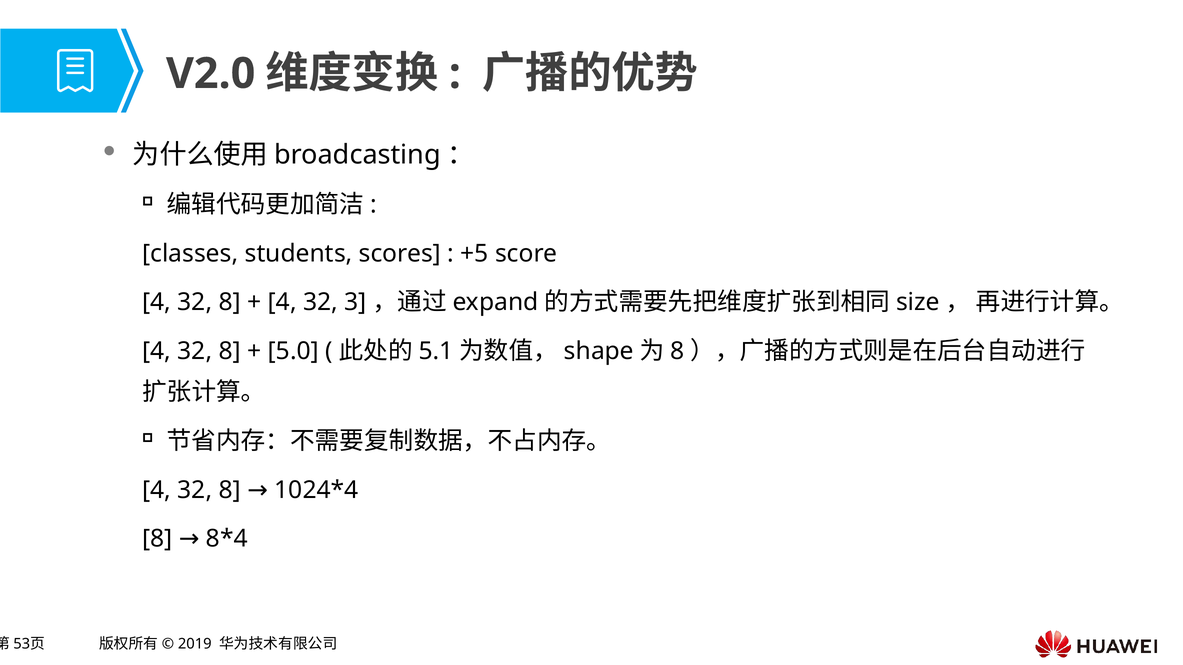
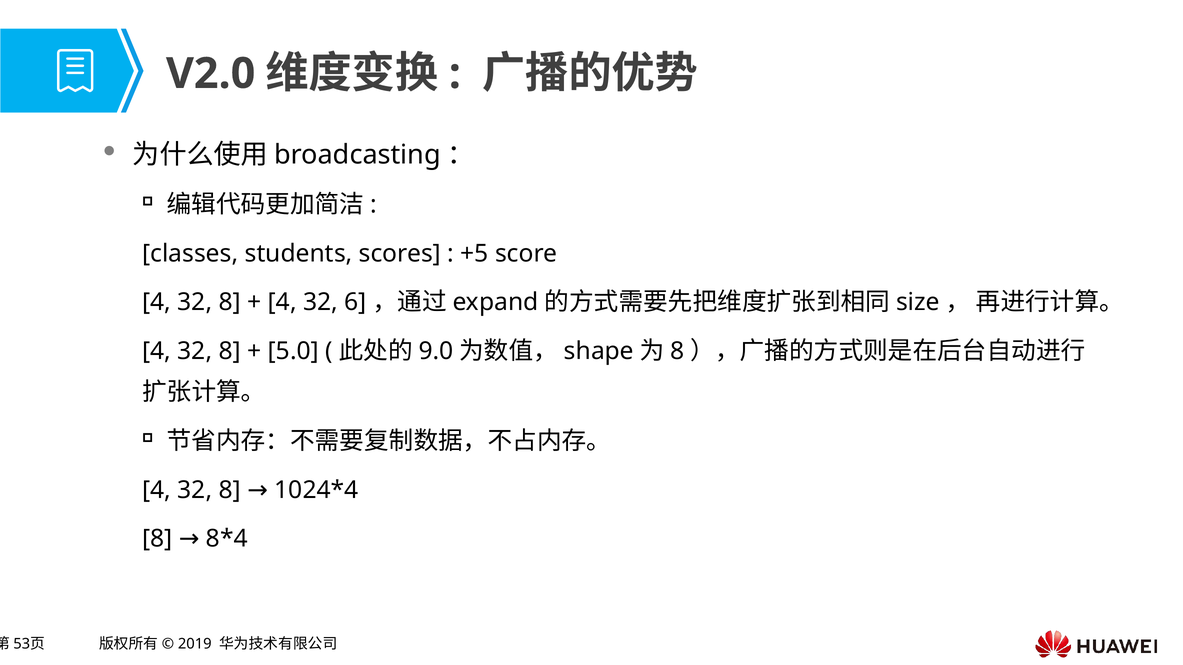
3: 3 -> 6
5.1: 5.1 -> 9.0
